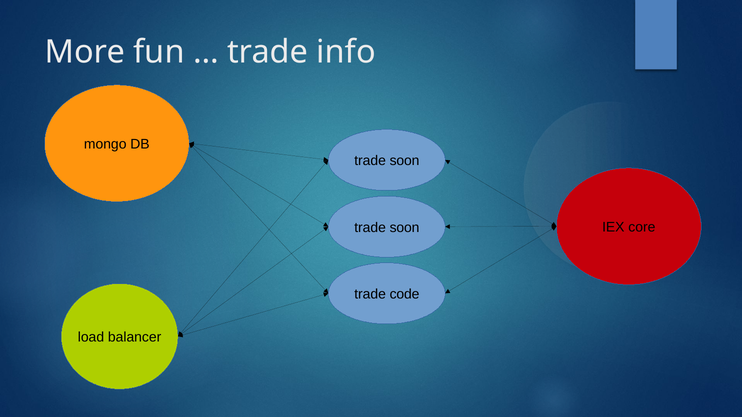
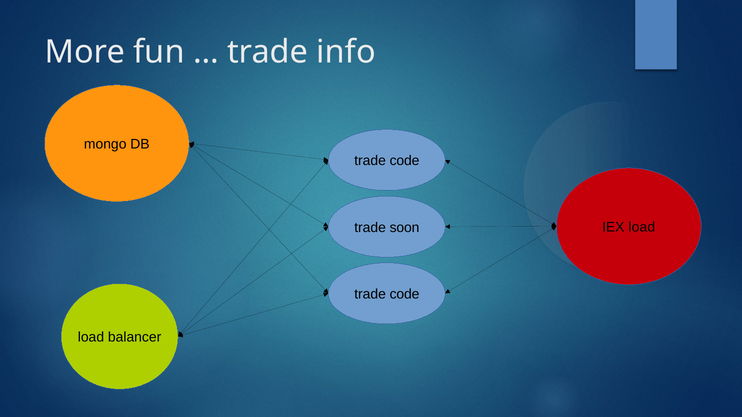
soon at (405, 161): soon -> code
IEX core: core -> load
